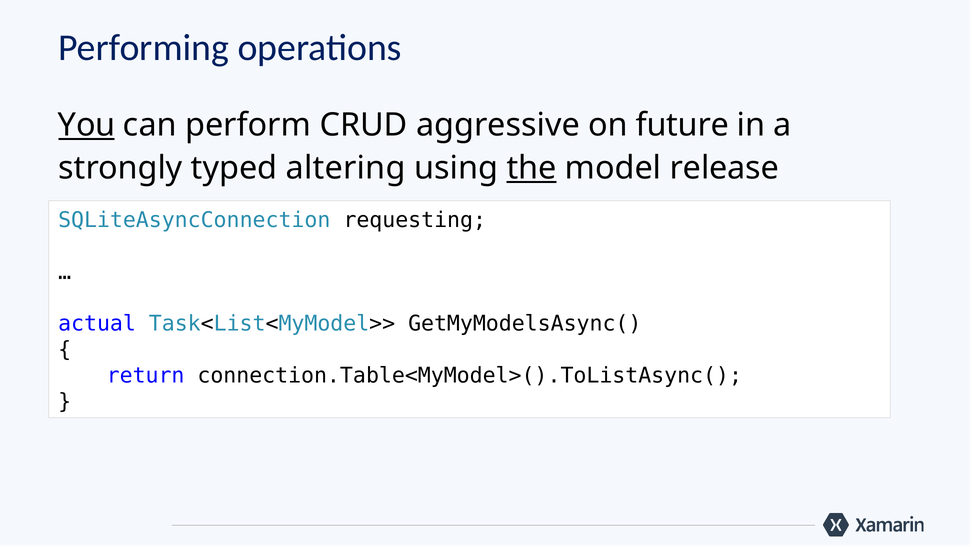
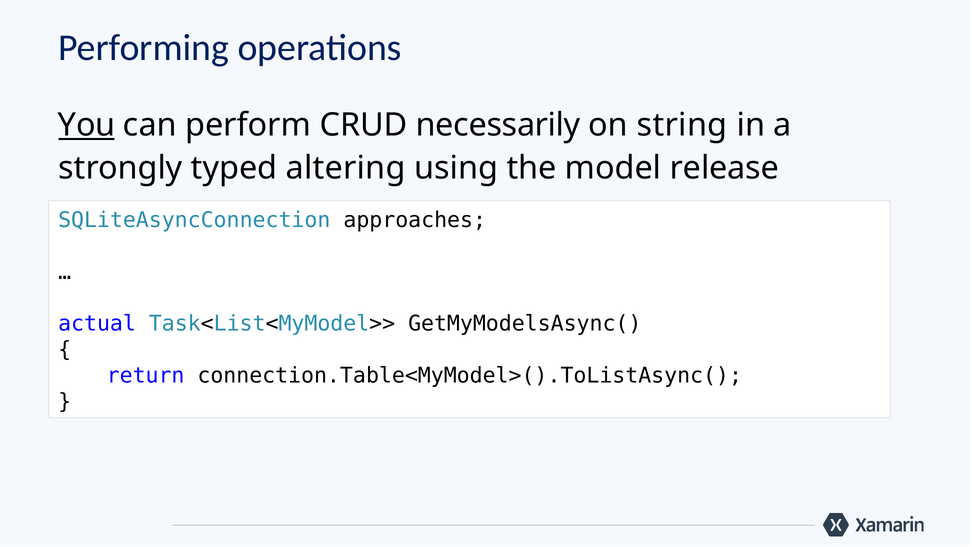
aggressive: aggressive -> necessarily
future: future -> string
the underline: present -> none
requesting: requesting -> approaches
